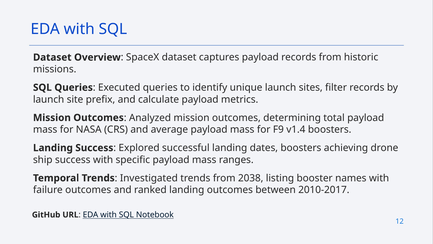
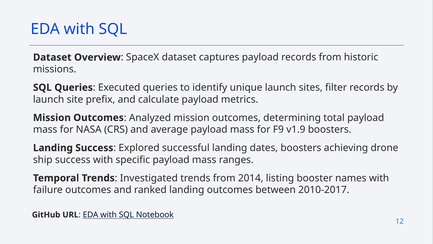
v1.4: v1.4 -> v1.9
2038: 2038 -> 2014
